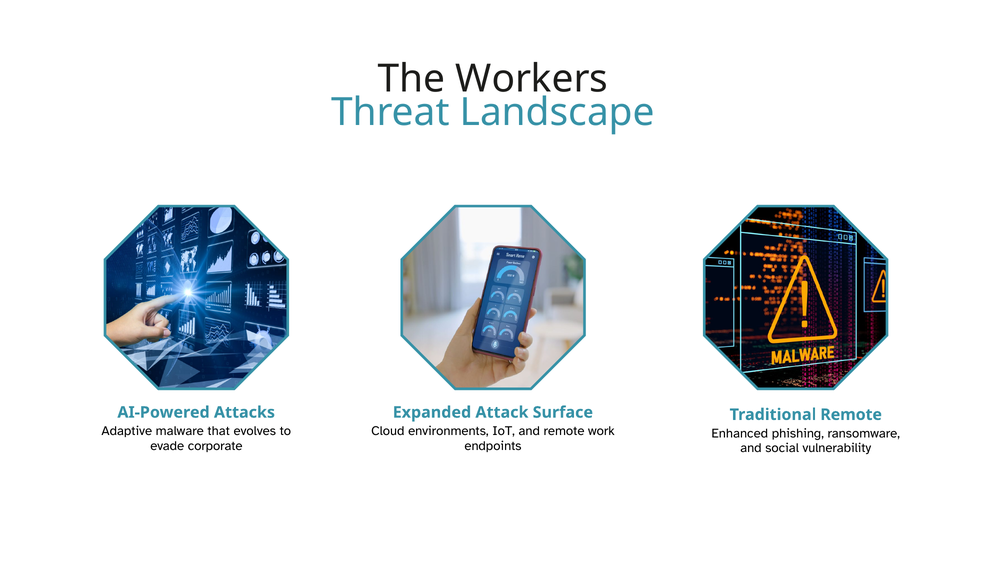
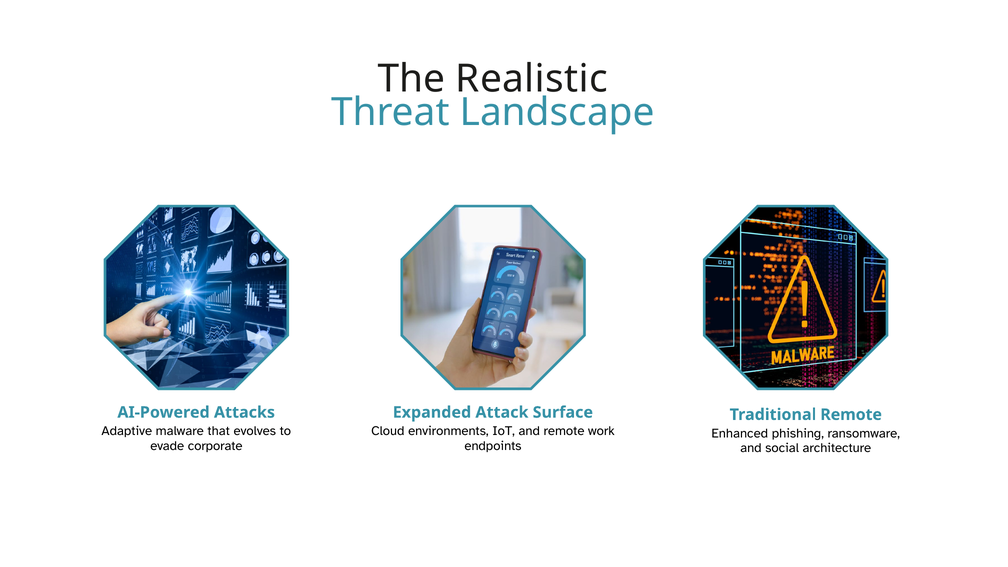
Workers: Workers -> Realistic
vulnerability: vulnerability -> architecture
